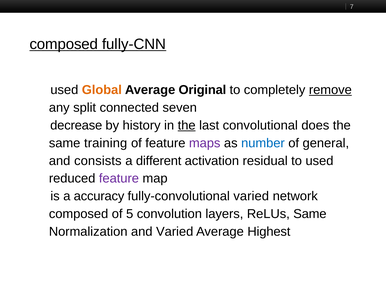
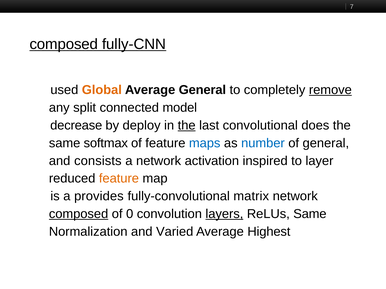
Average Original: Original -> General
seven: seven -> model
history: history -> deploy
training: training -> softmax
maps colour: purple -> blue
a different: different -> network
residual: residual -> inspired
to used: used -> layer
feature at (119, 179) colour: purple -> orange
accuracy: accuracy -> provides
fully-convolutional varied: varied -> matrix
composed at (79, 214) underline: none -> present
5: 5 -> 0
layers underline: none -> present
